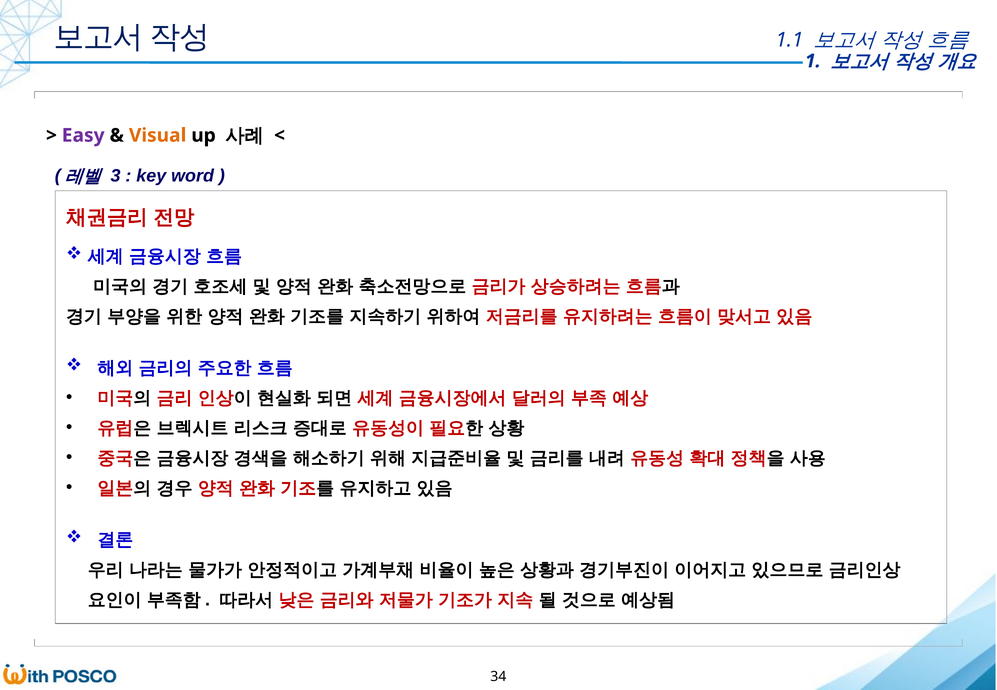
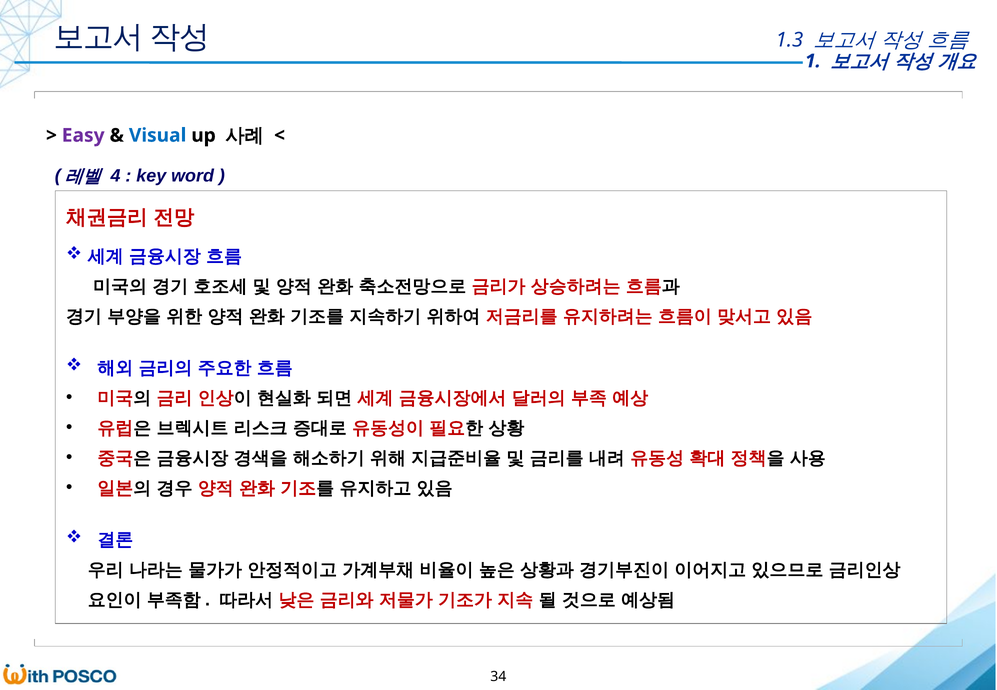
1.1: 1.1 -> 1.3
Visual colour: orange -> blue
3: 3 -> 4
